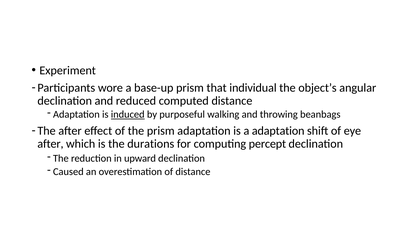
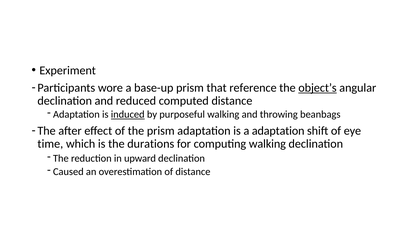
individual: individual -> reference
object’s underline: none -> present
after at (50, 144): after -> time
computing percept: percept -> walking
